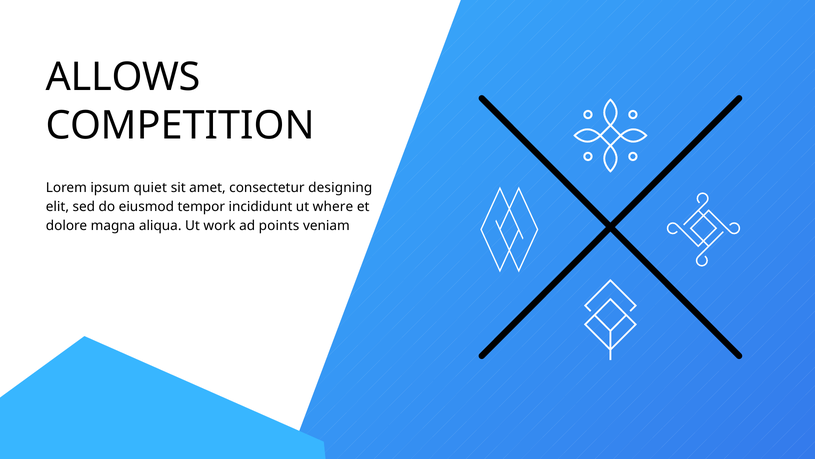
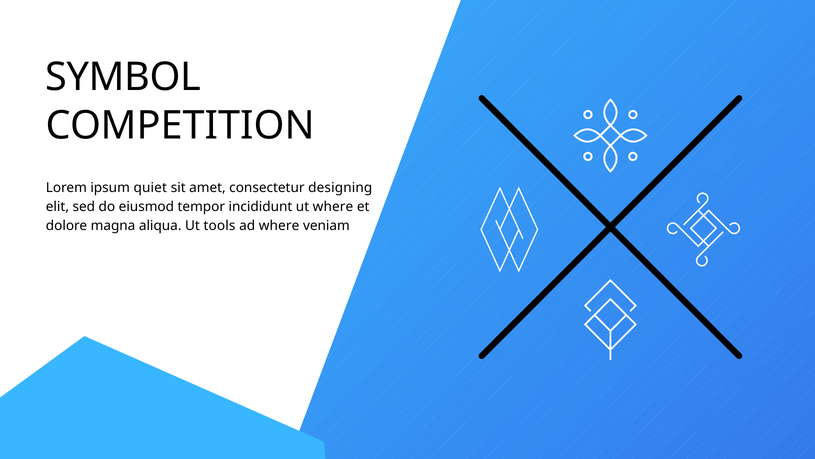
ALLOWS: ALLOWS -> SYMBOL
work: work -> tools
ad points: points -> where
